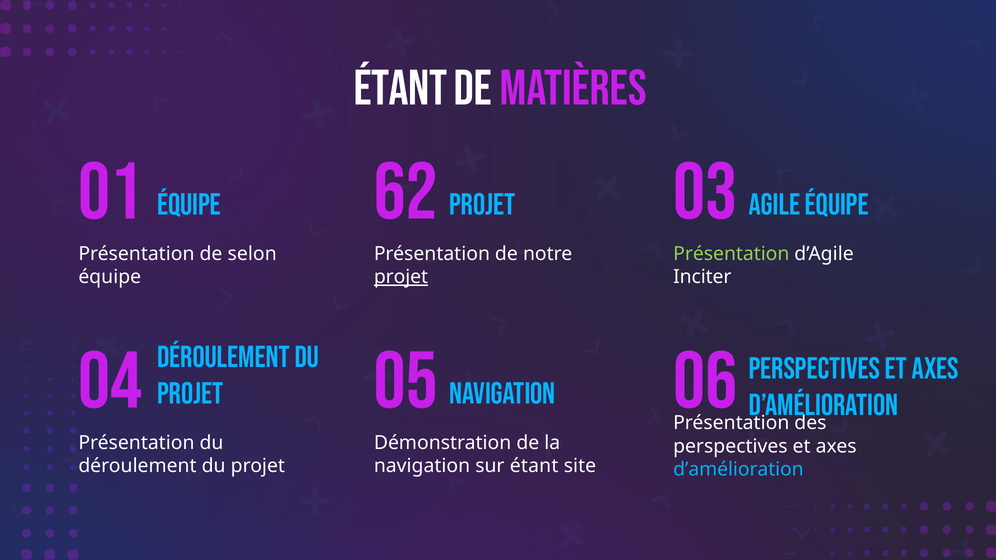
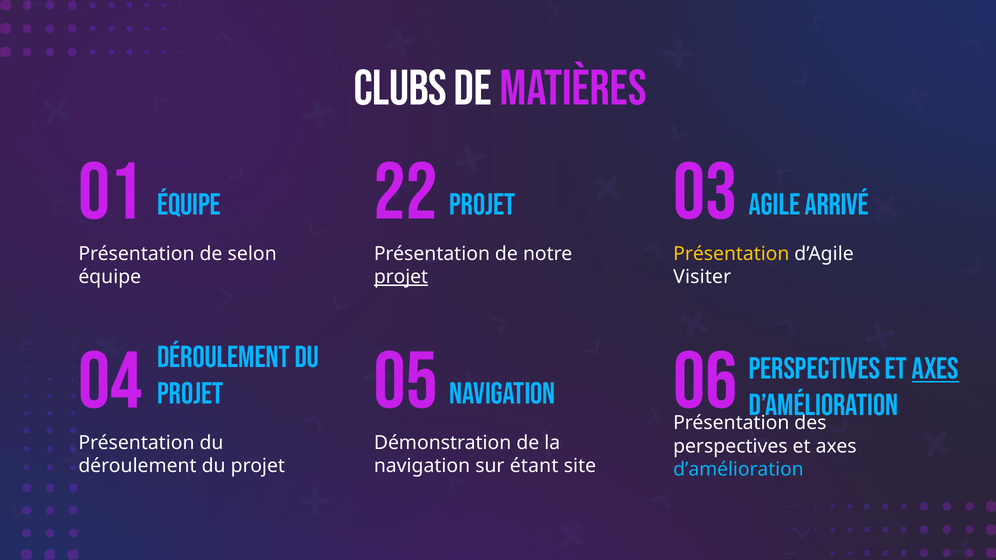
ÉTANT at (400, 88): ÉTANT -> CLUBS
62: 62 -> 22
AgilE Équipe: Équipe -> Arrivé
Présentation at (731, 254) colour: light green -> yellow
Inciter: Inciter -> Visiter
axes at (935, 369) underline: none -> present
